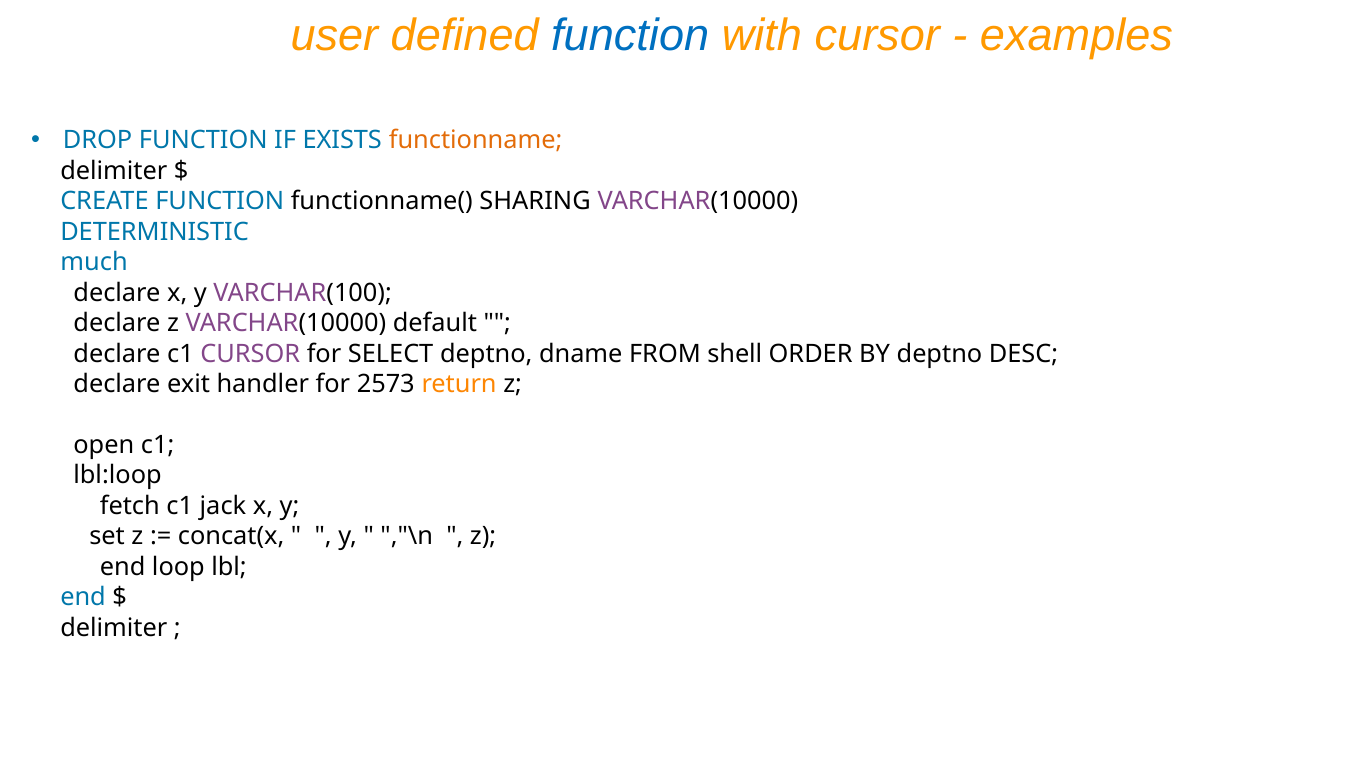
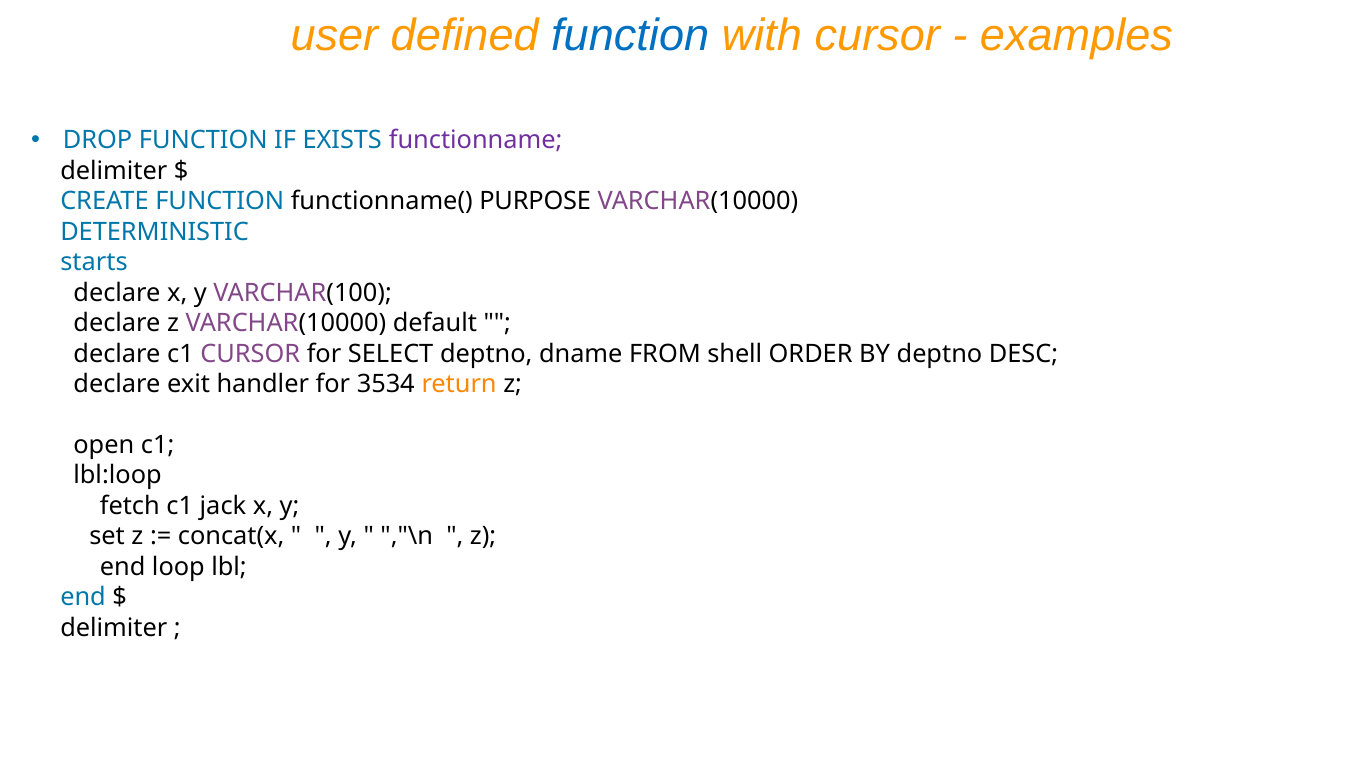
functionname colour: orange -> purple
SHARING: SHARING -> PURPOSE
much: much -> starts
2573: 2573 -> 3534
